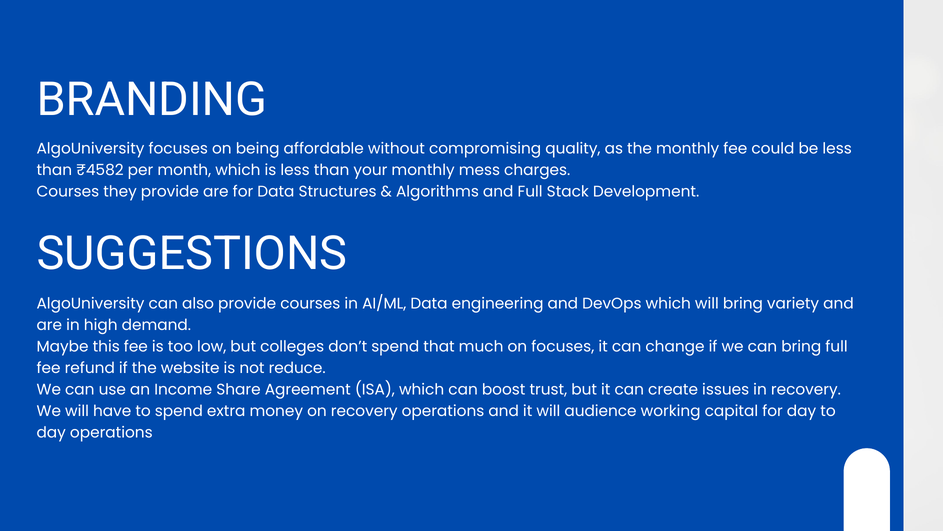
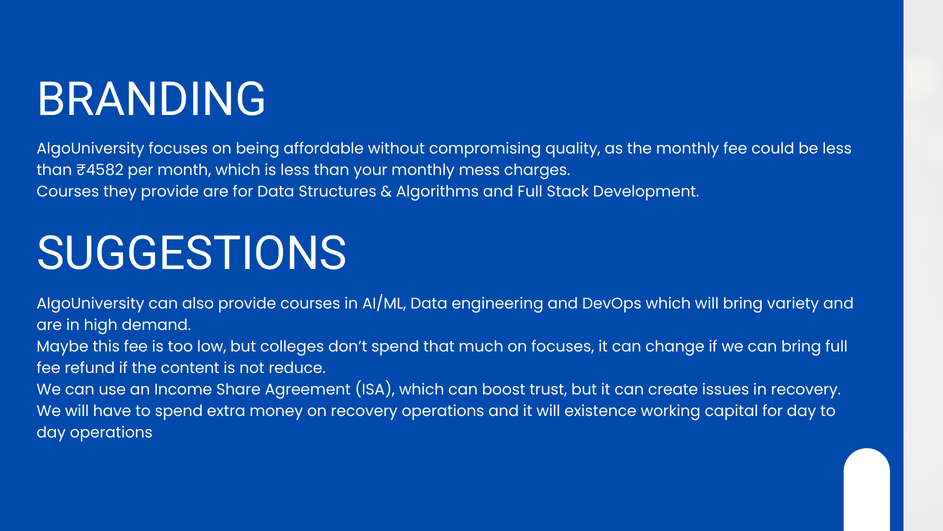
website: website -> content
audience: audience -> existence
